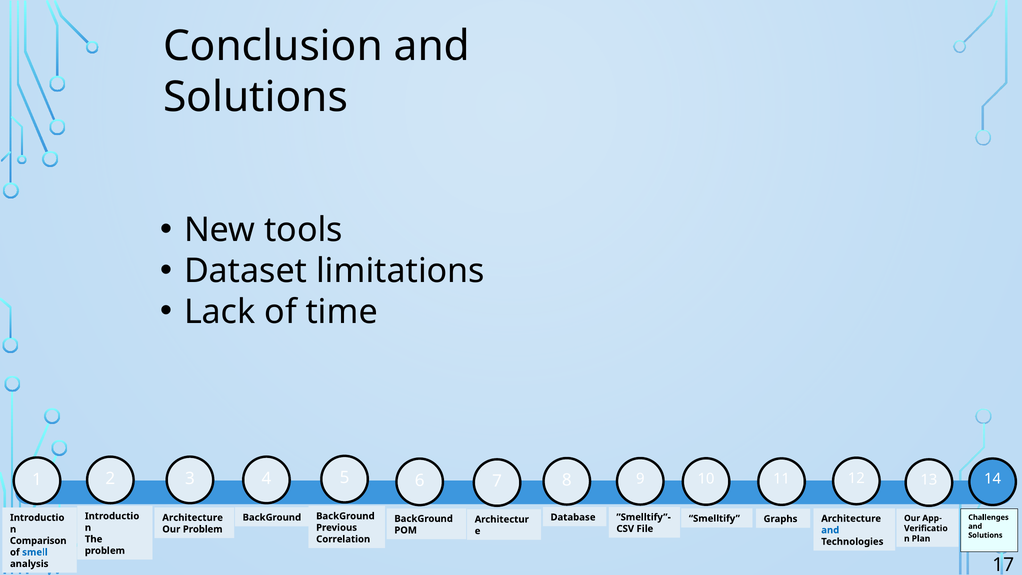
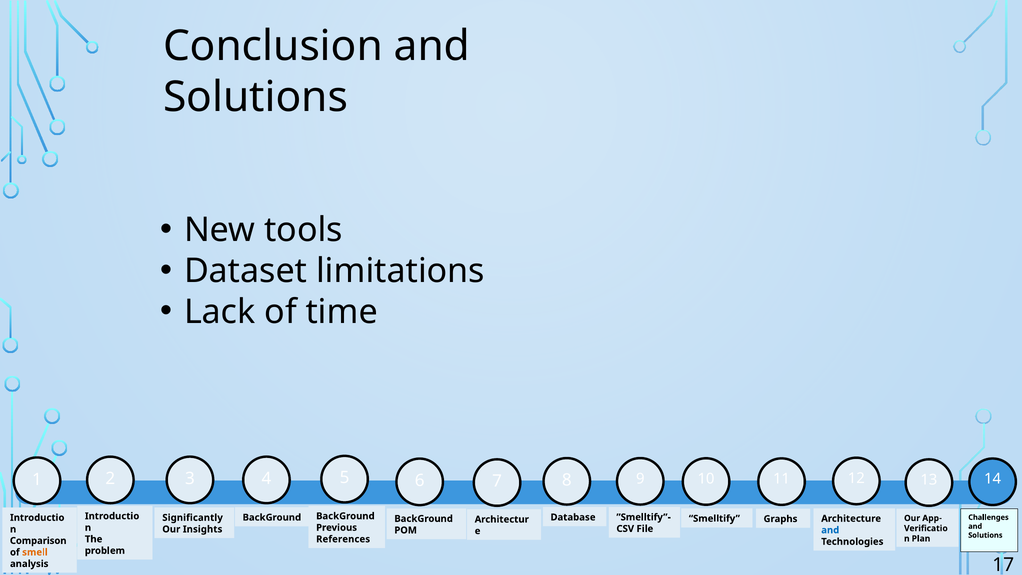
Architecture at (193, 518): Architecture -> Significantly
Our Problem: Problem -> Insights
Correlation: Correlation -> References
smell colour: blue -> orange
